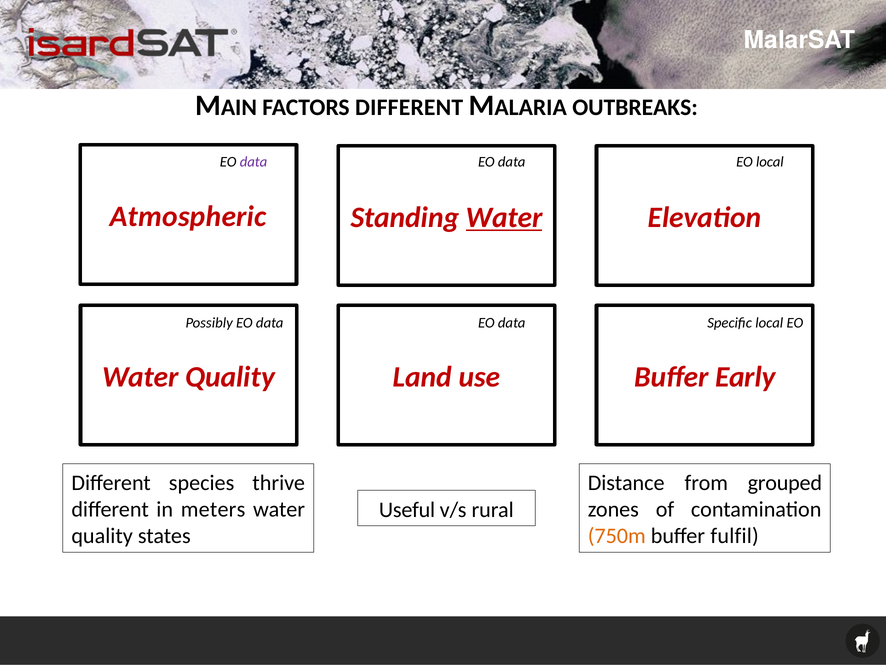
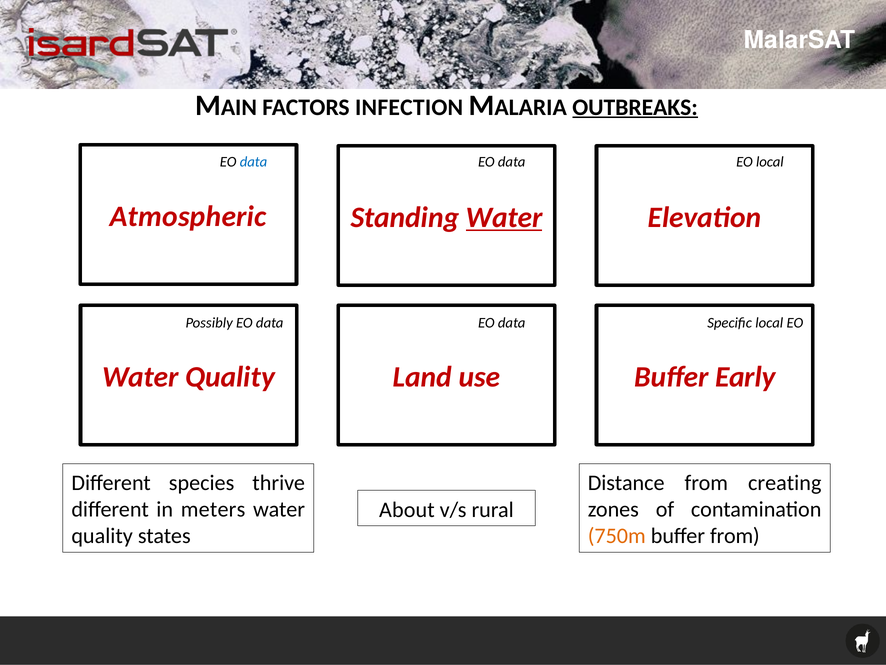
FACTORS DIFFERENT: DIFFERENT -> INFECTION
OUTBREAKS underline: none -> present
data at (254, 162) colour: purple -> blue
grouped: grouped -> creating
Useful: Useful -> About
buffer fulfil: fulfil -> from
